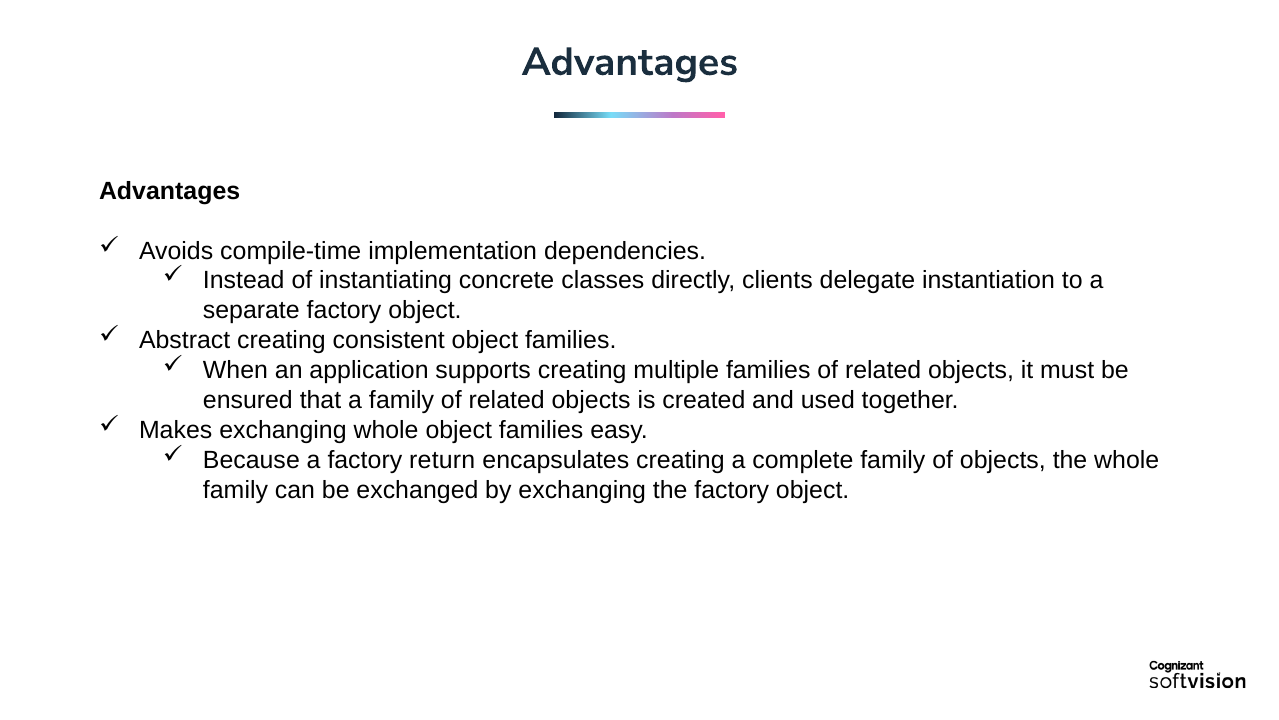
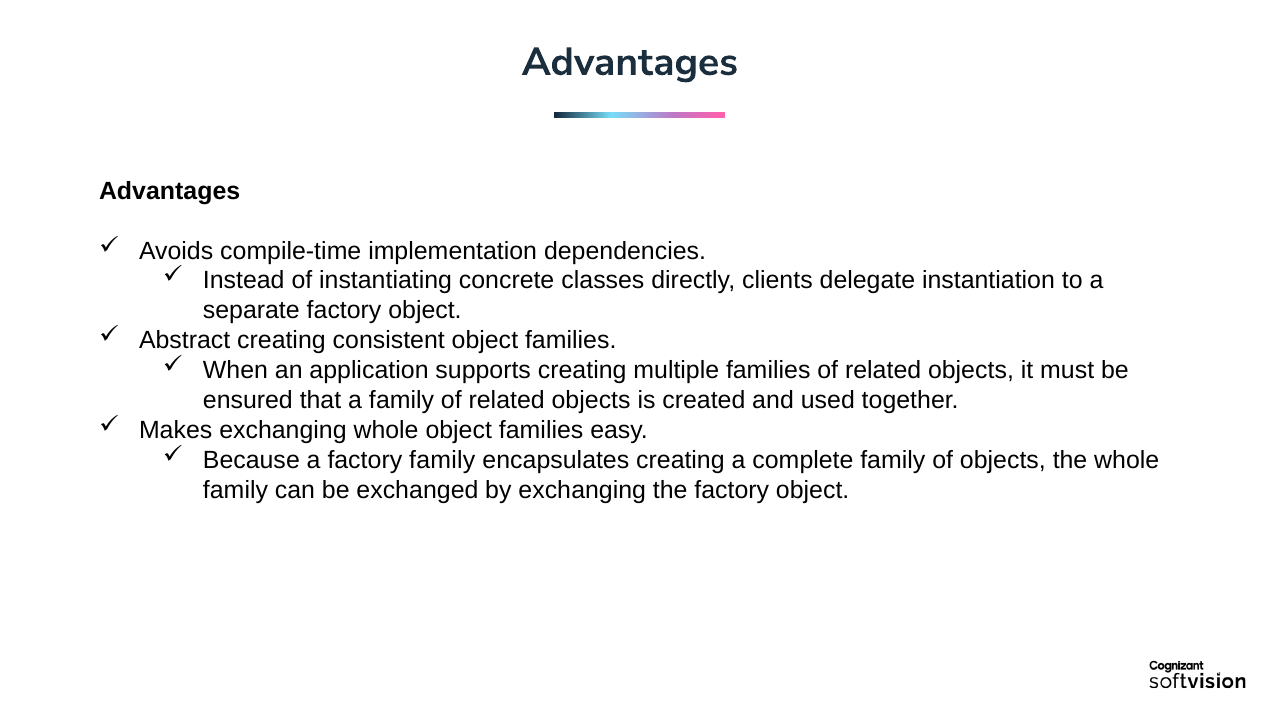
factory return: return -> family
